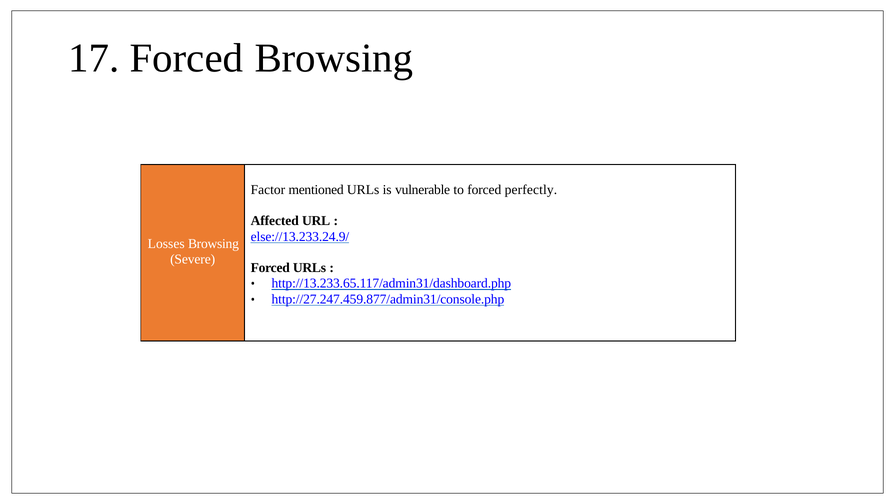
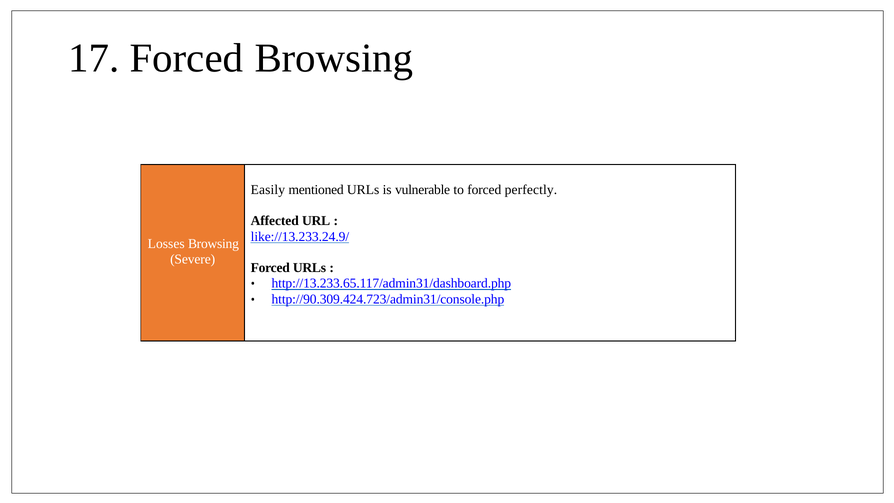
Factor: Factor -> Easily
else://13.233.24.9/: else://13.233.24.9/ -> like://13.233.24.9/
http://27.247.459.877/admin31/console.php: http://27.247.459.877/admin31/console.php -> http://90.309.424.723/admin31/console.php
